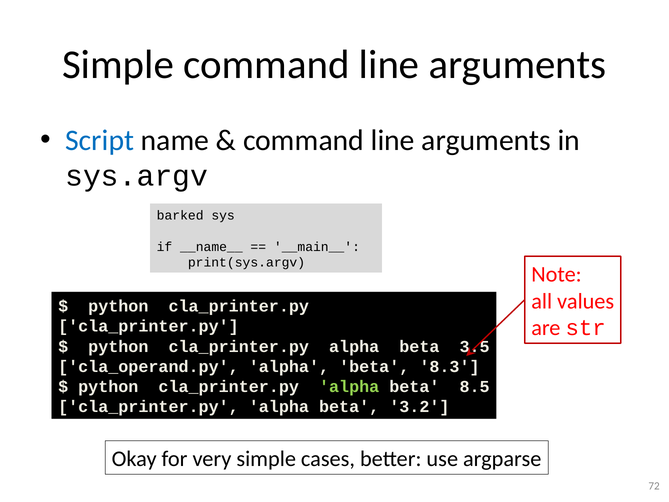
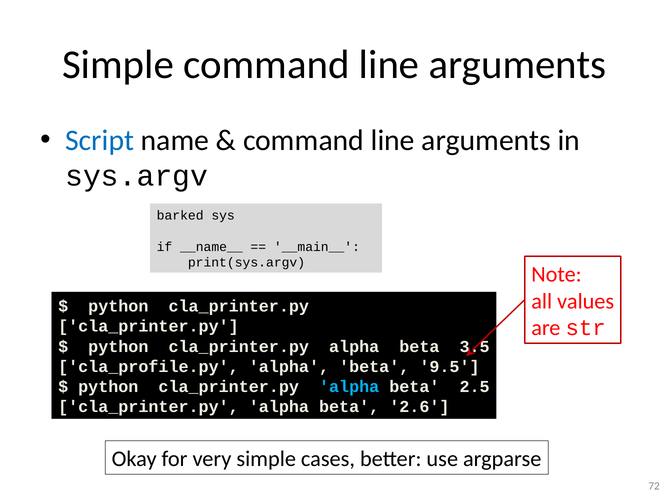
cla_operand.py: cla_operand.py -> cla_profile.py
8.3: 8.3 -> 9.5
alpha at (349, 386) colour: light green -> light blue
8.5: 8.5 -> 2.5
3.2: 3.2 -> 2.6
